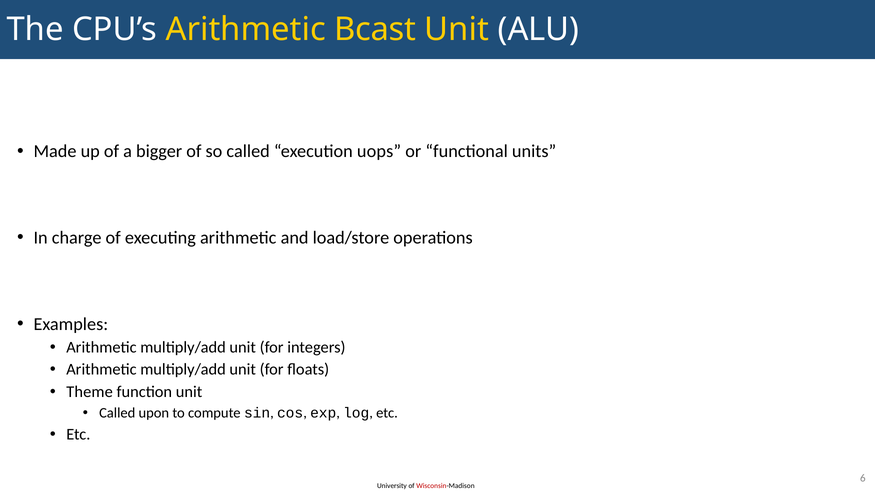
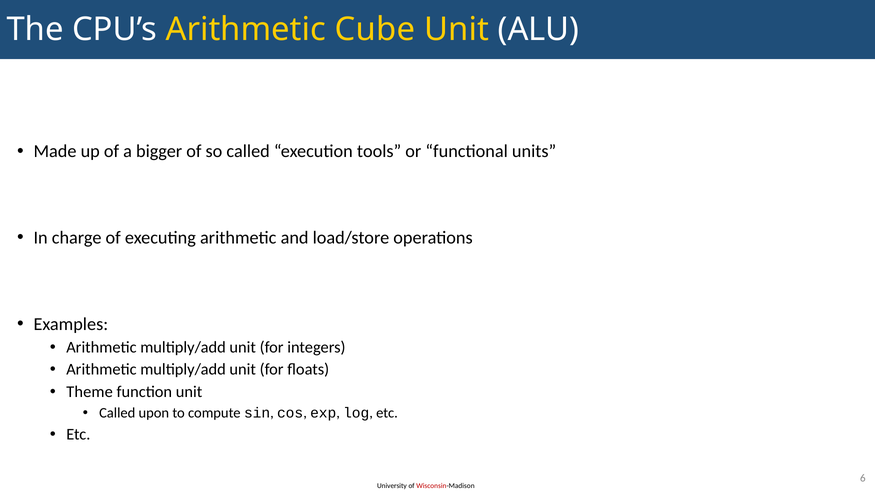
Bcast: Bcast -> Cube
uops: uops -> tools
